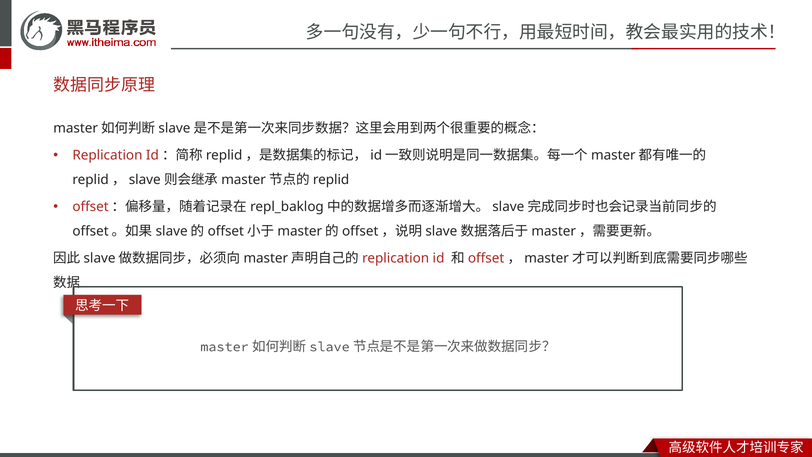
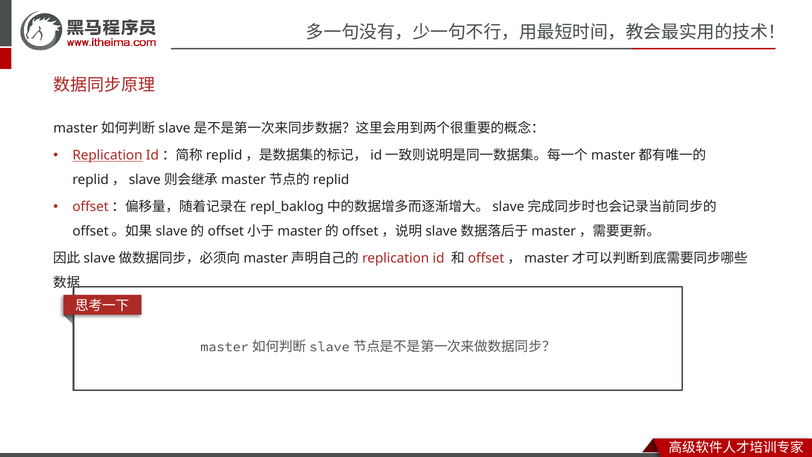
Replication underline: none -> present
